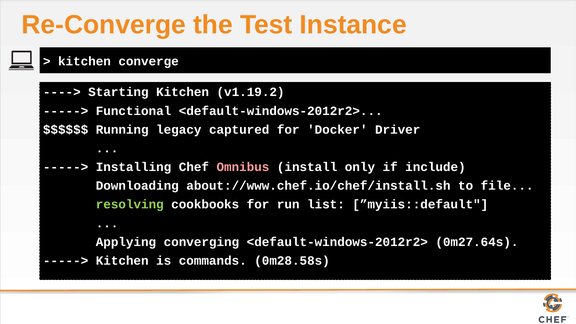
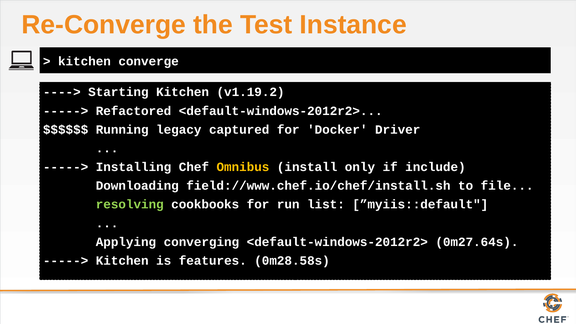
Functional: Functional -> Refactored
Omnibus colour: pink -> yellow
about://www.chef.io/chef/install.sh: about://www.chef.io/chef/install.sh -> field://www.chef.io/chef/install.sh
commands: commands -> features
